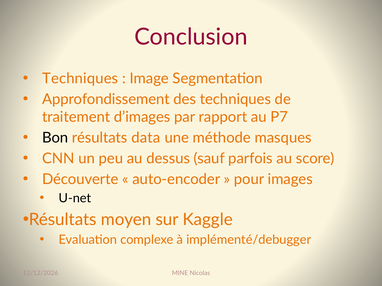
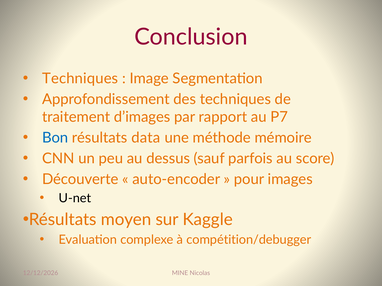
Bon colour: black -> blue
masques: masques -> mémoire
implémenté/debugger: implémenté/debugger -> compétition/debugger
